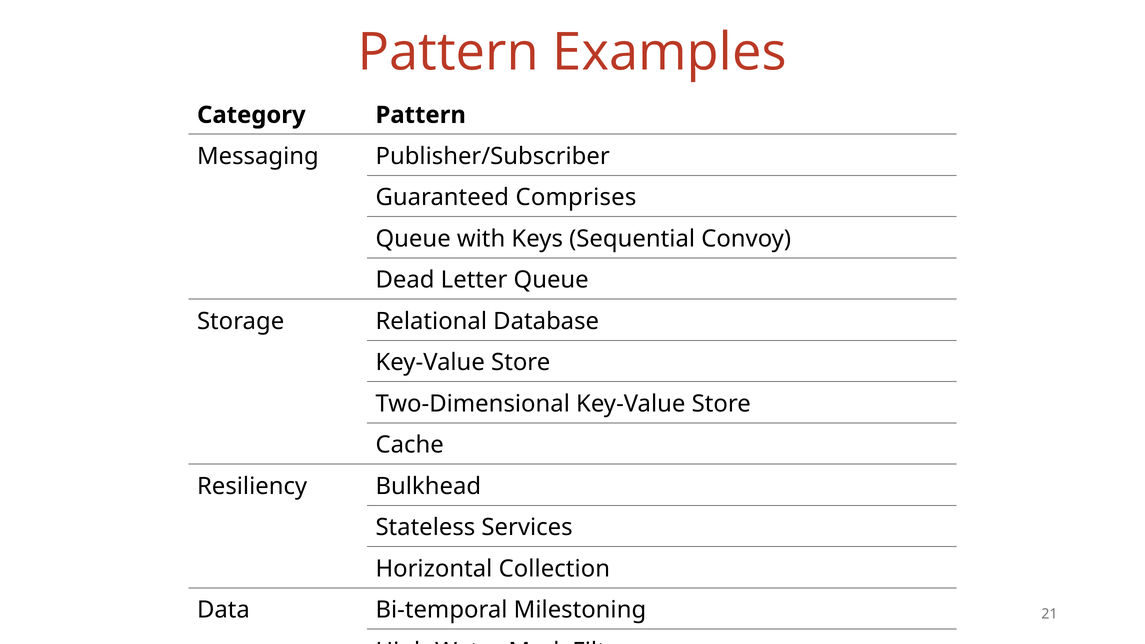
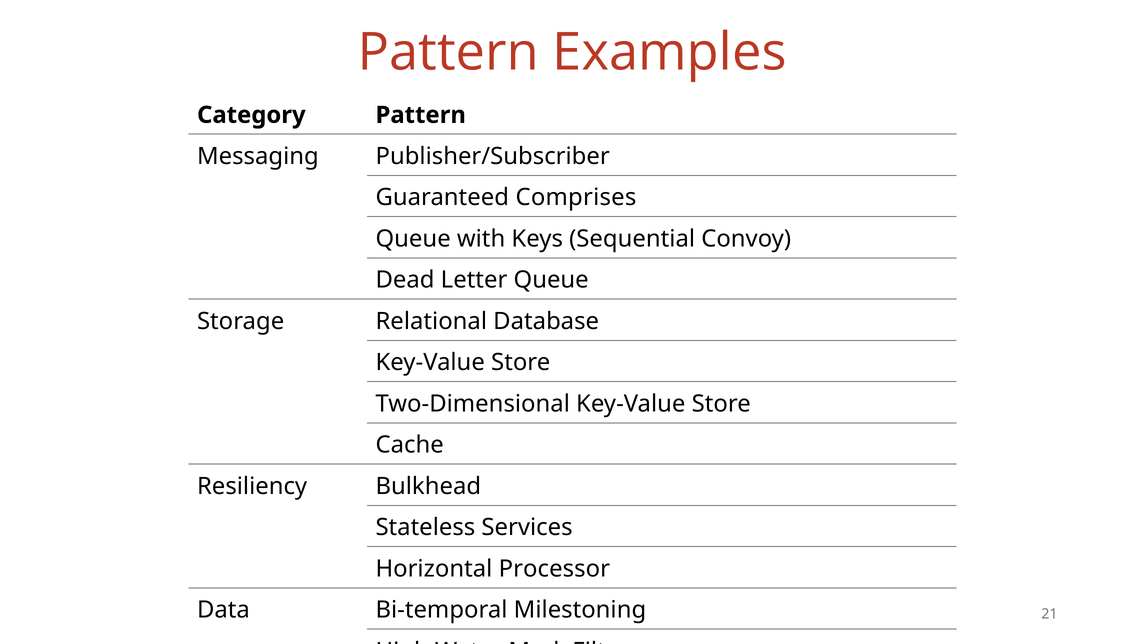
Collection: Collection -> Processor
